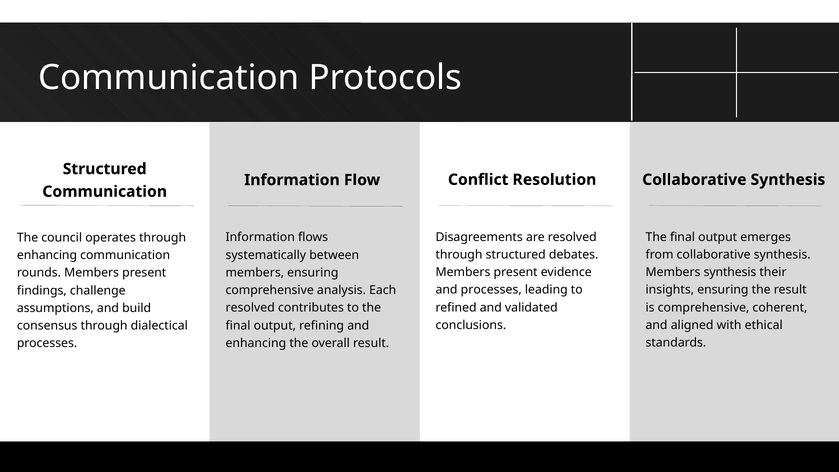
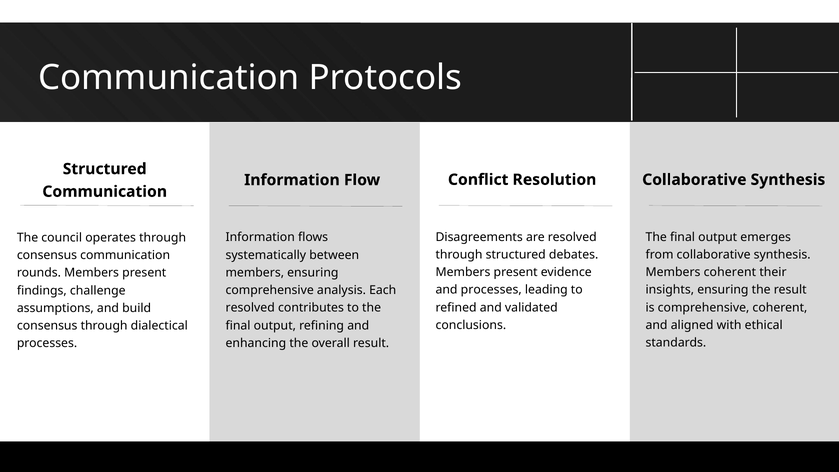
enhancing at (47, 255): enhancing -> consensus
Members synthesis: synthesis -> coherent
